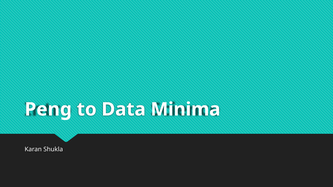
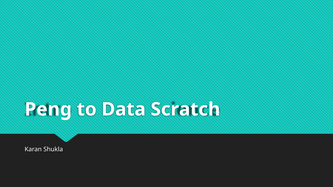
Minima: Minima -> Scratch
